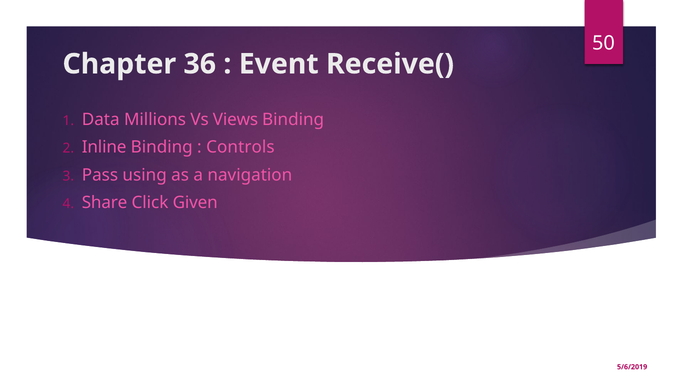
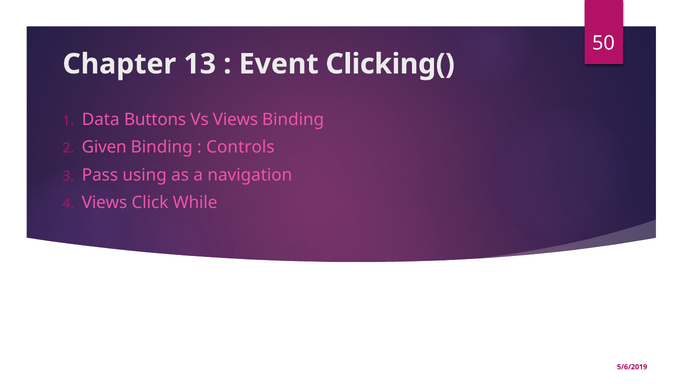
36: 36 -> 13
Receive(: Receive( -> Clicking(
Millions: Millions -> Buttons
Inline: Inline -> Given
Share at (105, 203): Share -> Views
Given: Given -> While
